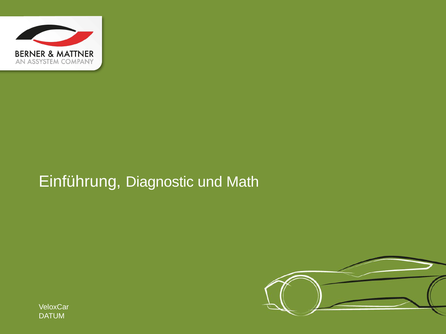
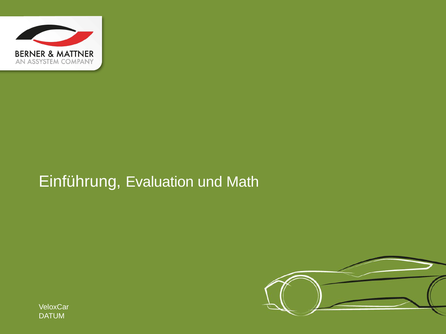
Diagnostic: Diagnostic -> Evaluation
